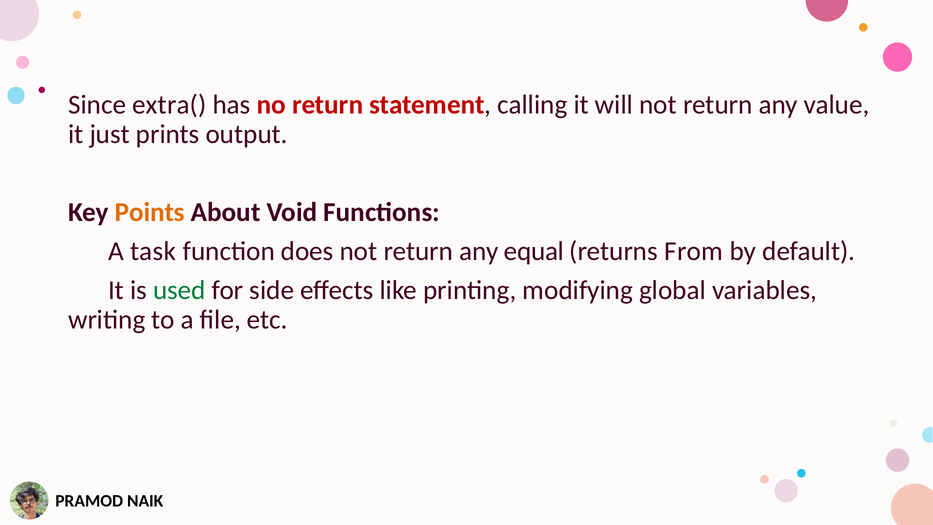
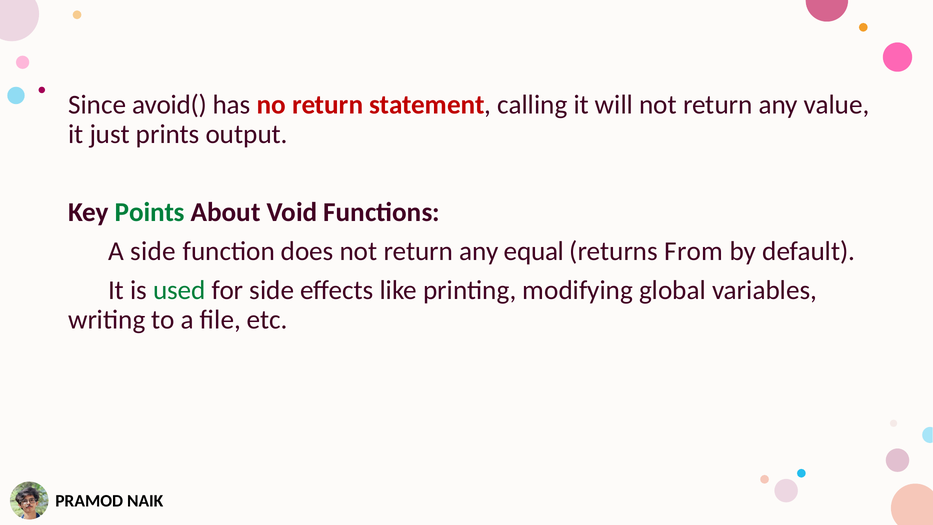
extra(: extra( -> avoid(
Points colour: orange -> green
task at (153, 251): task -> side
